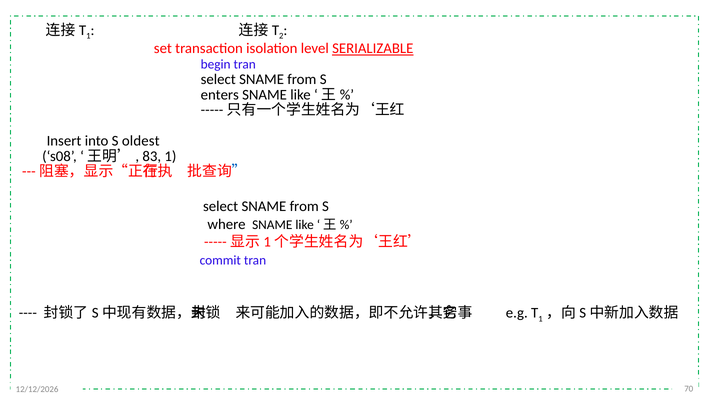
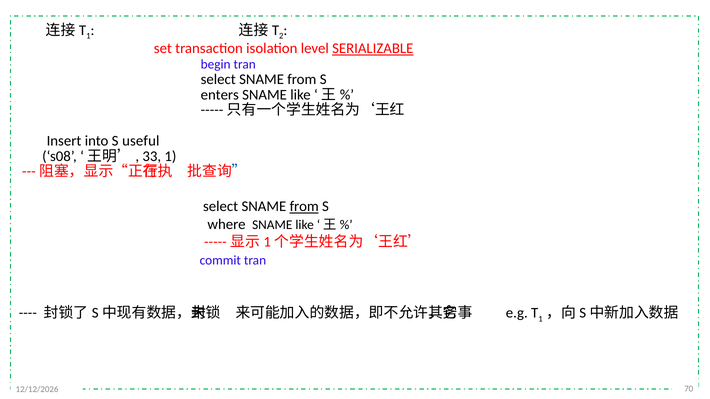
oldest: oldest -> useful
83: 83 -> 33
from at (304, 207) underline: none -> present
